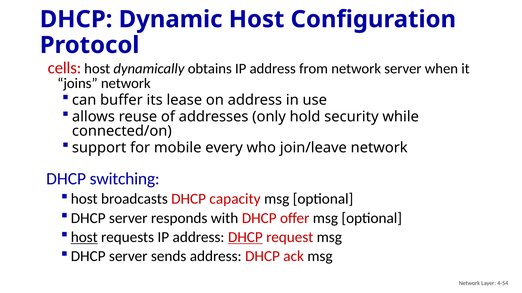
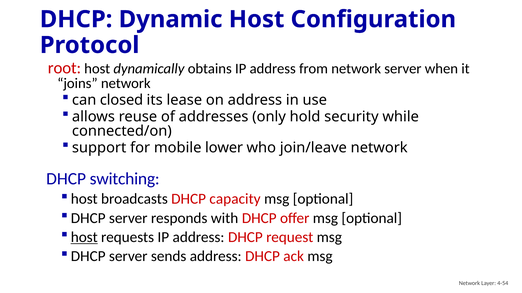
cells: cells -> root
buffer: buffer -> closed
every: every -> lower
DHCP at (245, 238) underline: present -> none
